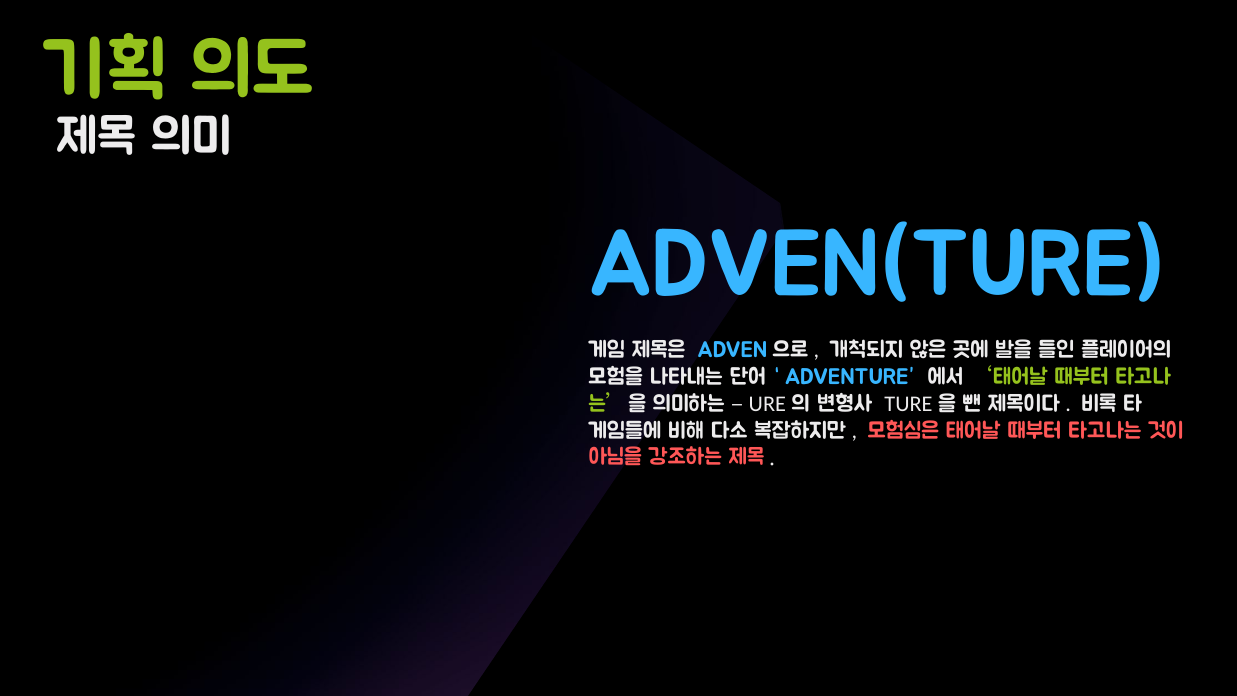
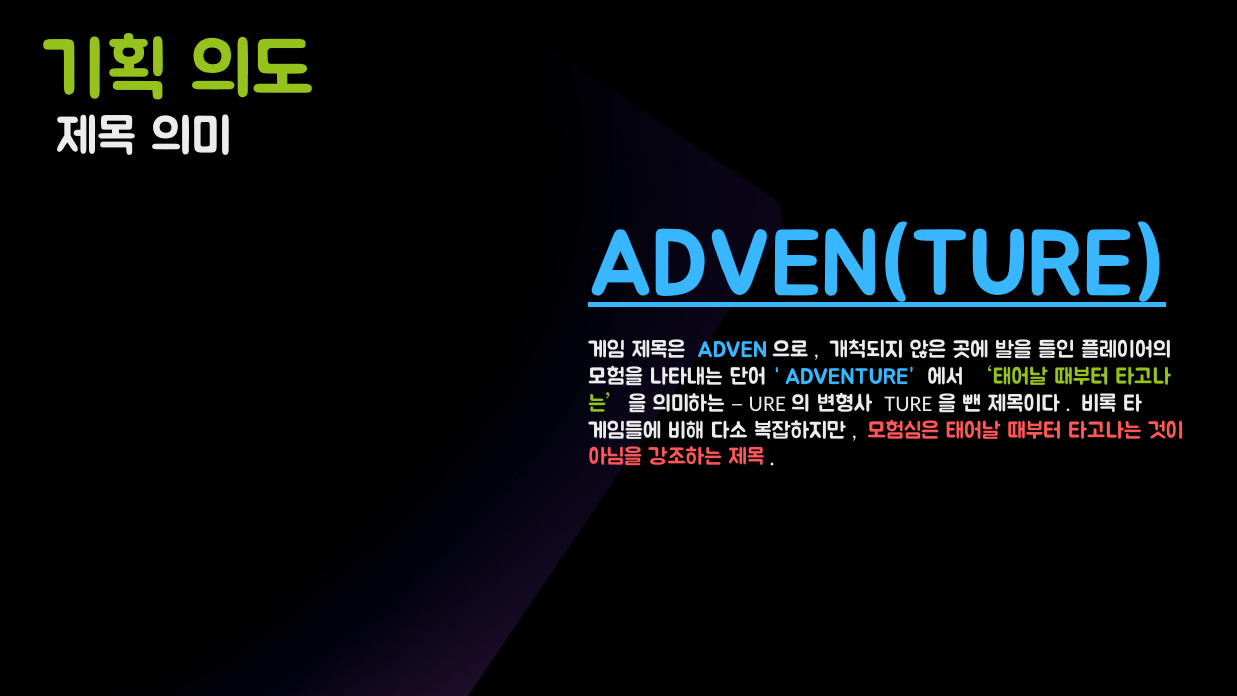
ADVEN(TURE underline: none -> present
